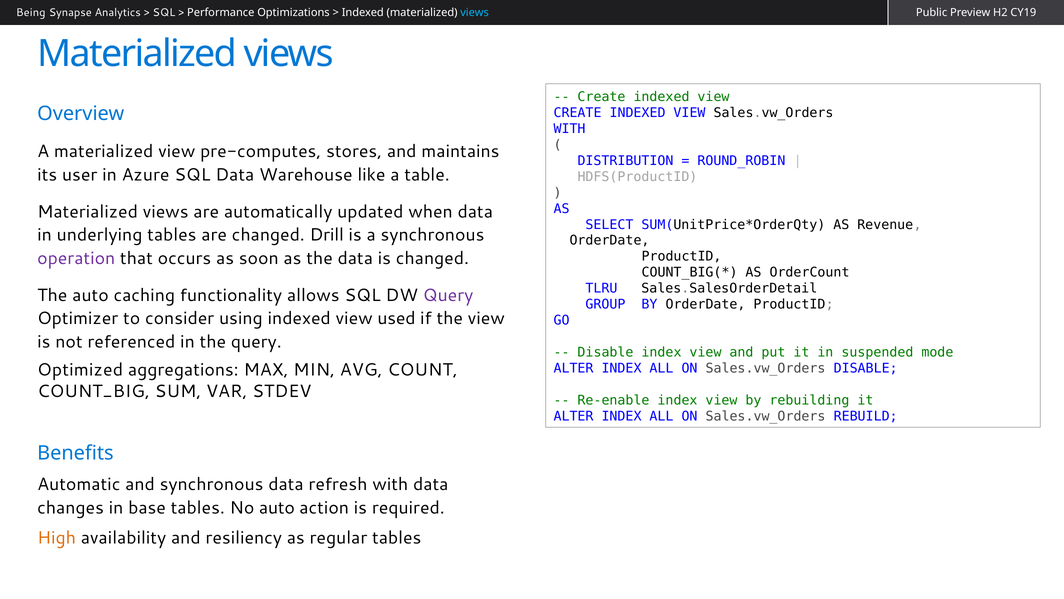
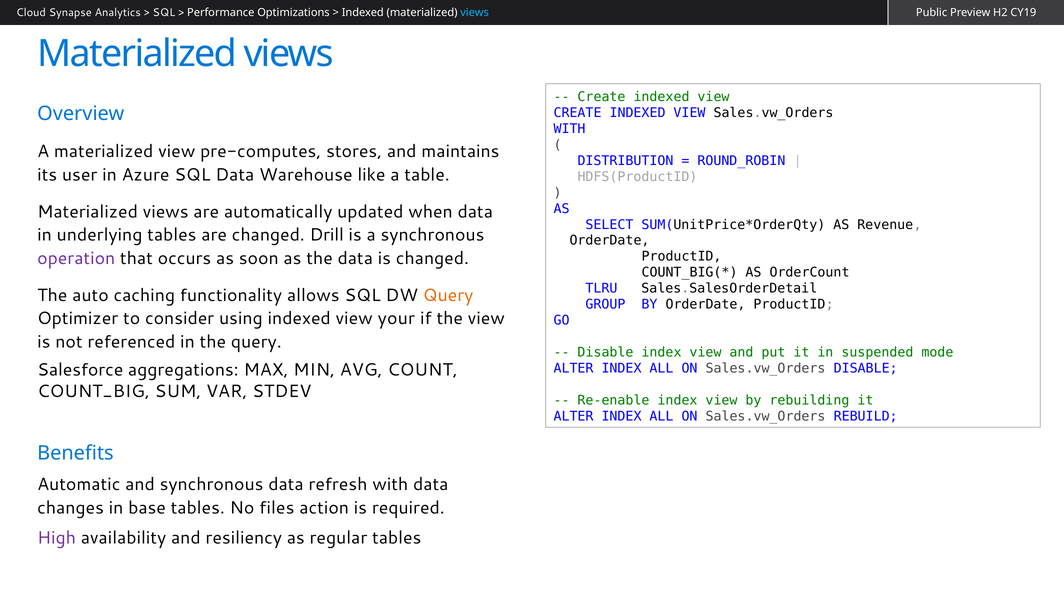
Being: Being -> Cloud
Query at (448, 295) colour: purple -> orange
used: used -> your
Optimized: Optimized -> Salesforce
No auto: auto -> files
High colour: orange -> purple
